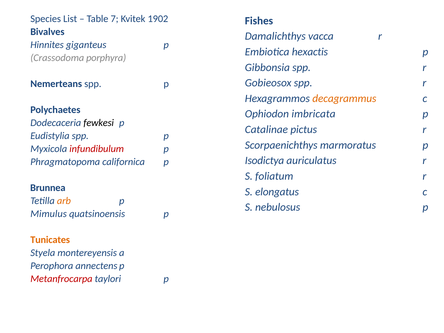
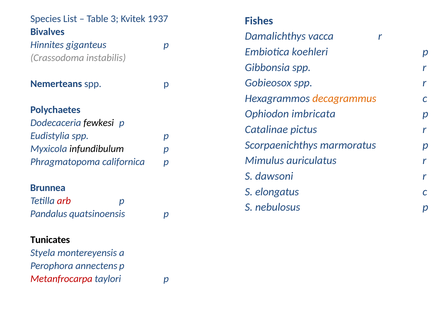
7: 7 -> 3
1902: 1902 -> 1937
hexactis: hexactis -> koehleri
porphyra: porphyra -> instabilis
infundibulum colour: red -> black
Isodictya: Isodictya -> Mimulus
foliatum: foliatum -> dawsoni
arb colour: orange -> red
Mimulus: Mimulus -> Pandalus
Tunicates colour: orange -> black
